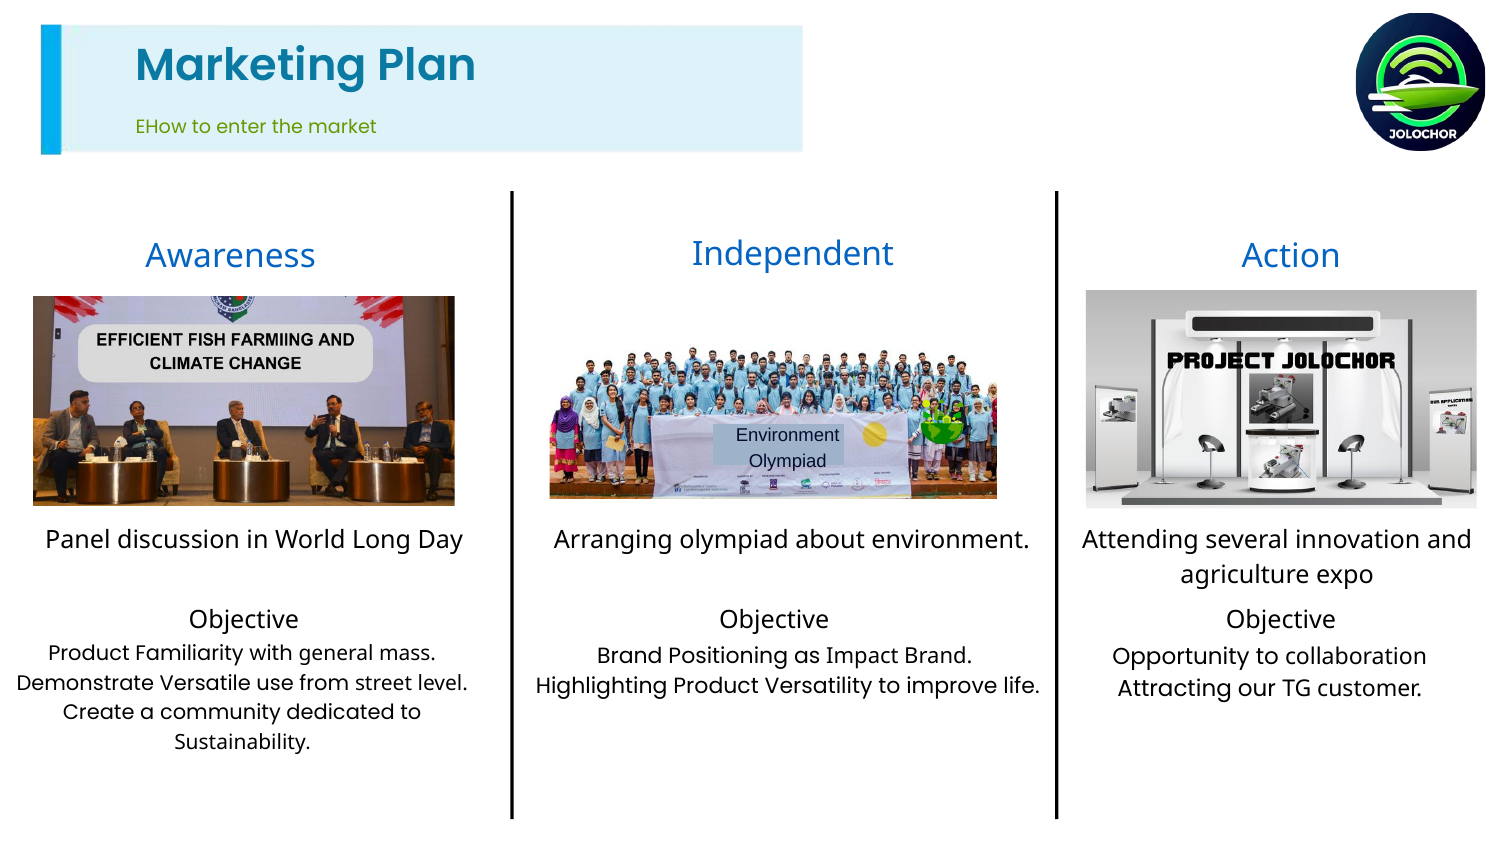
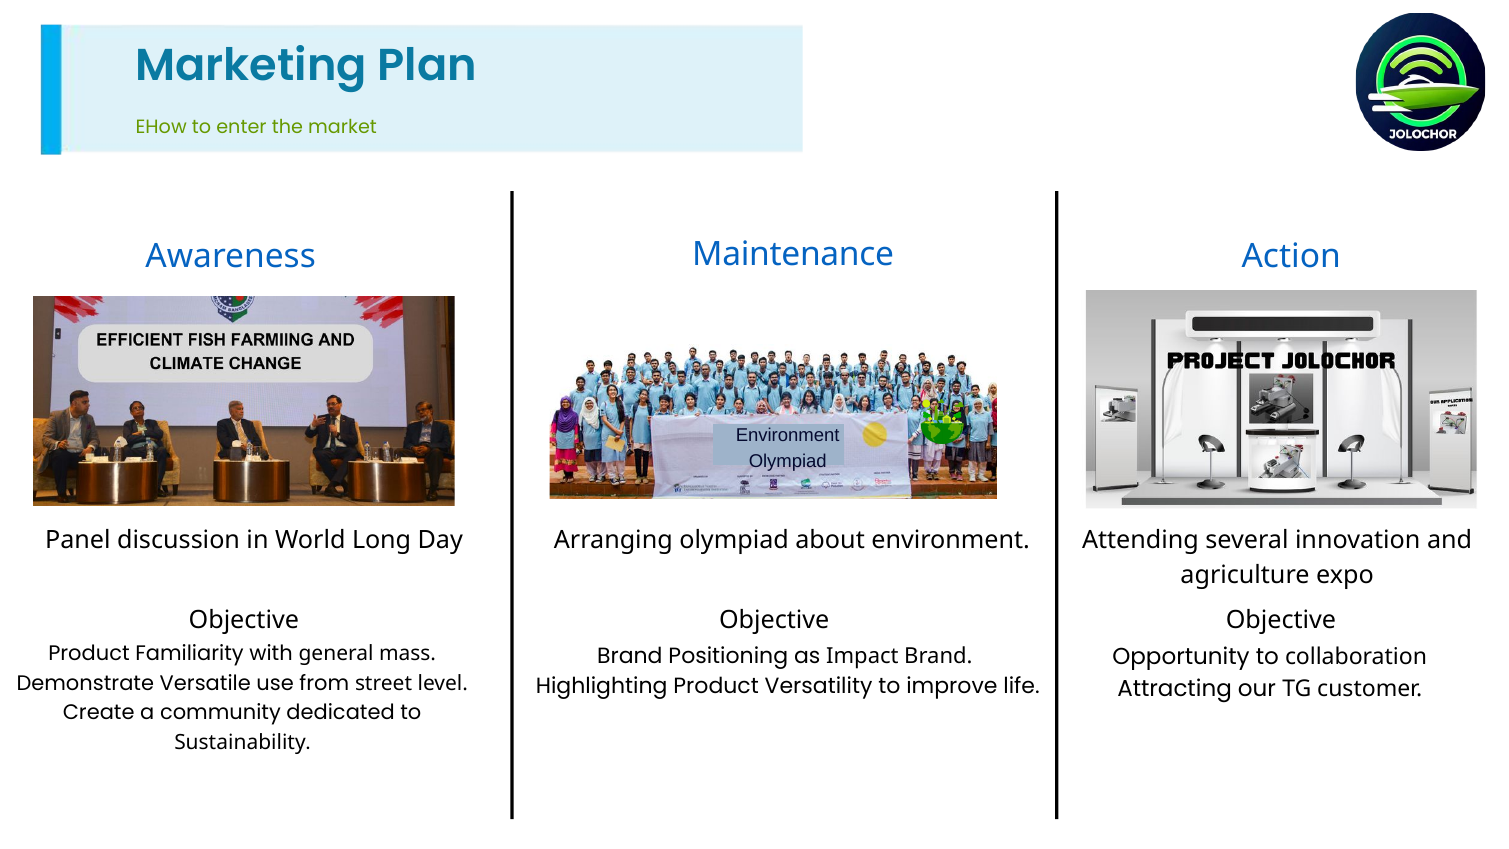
Independent: Independent -> Maintenance
